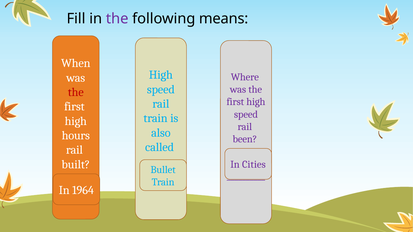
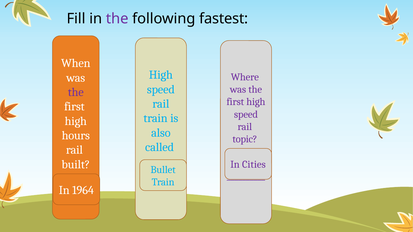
means: means -> fastest
the at (76, 92) colour: red -> purple
been: been -> topic
